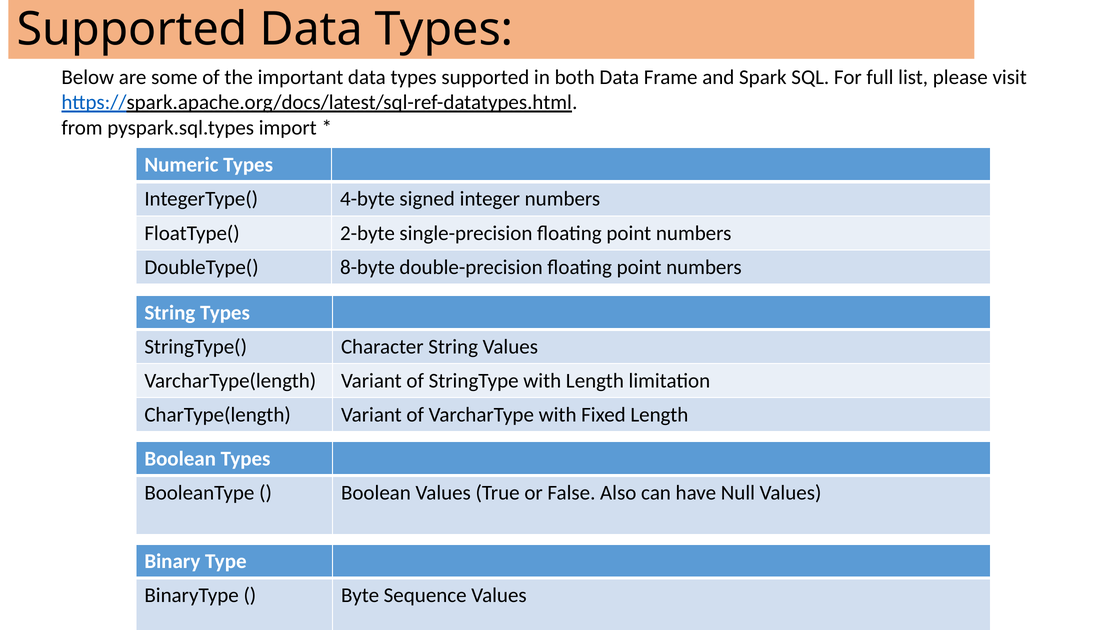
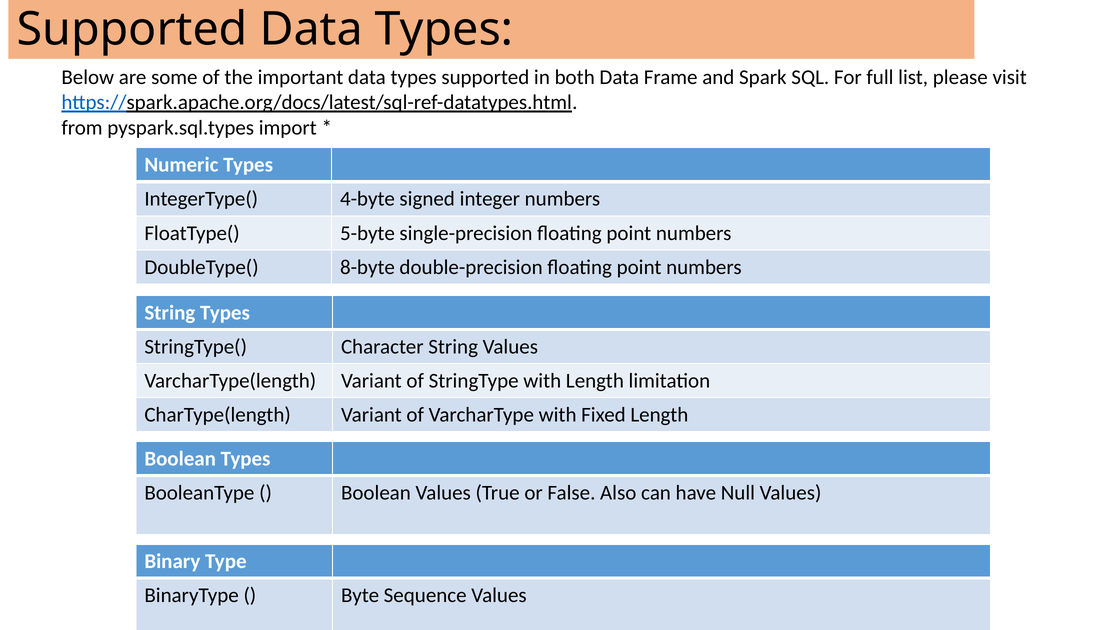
2-byte: 2-byte -> 5-byte
